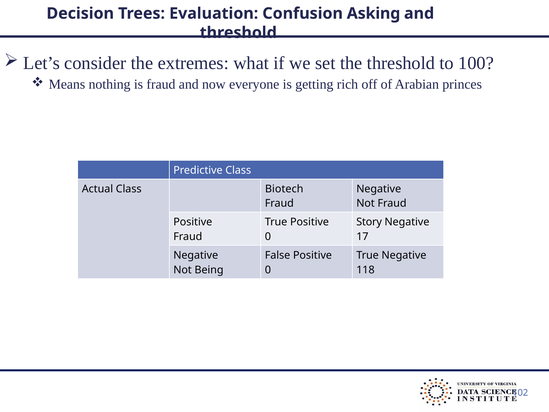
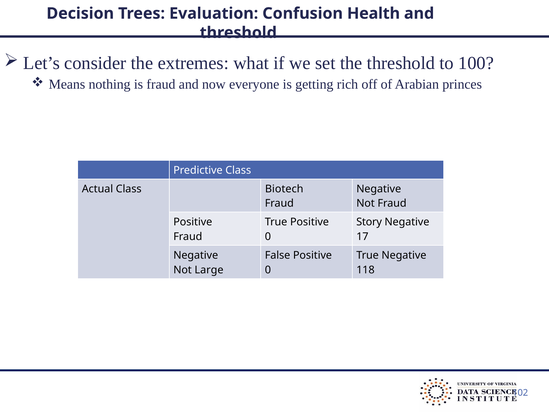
Asking: Asking -> Health
Being: Being -> Large
